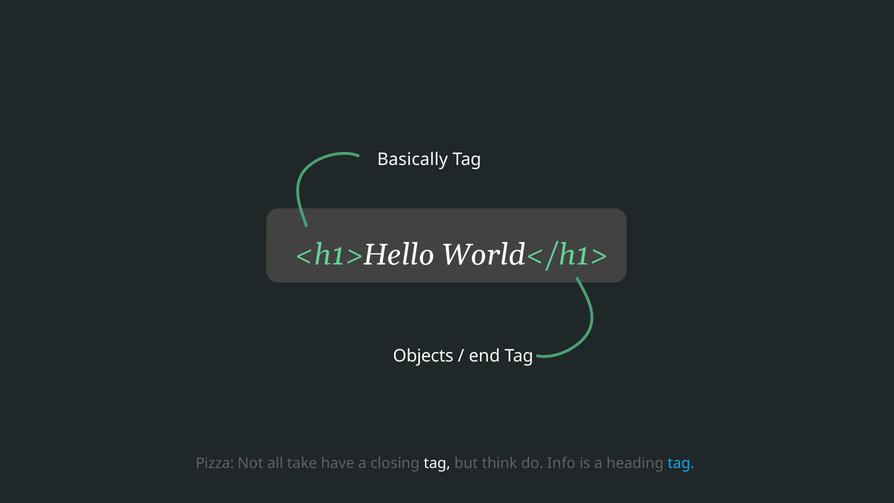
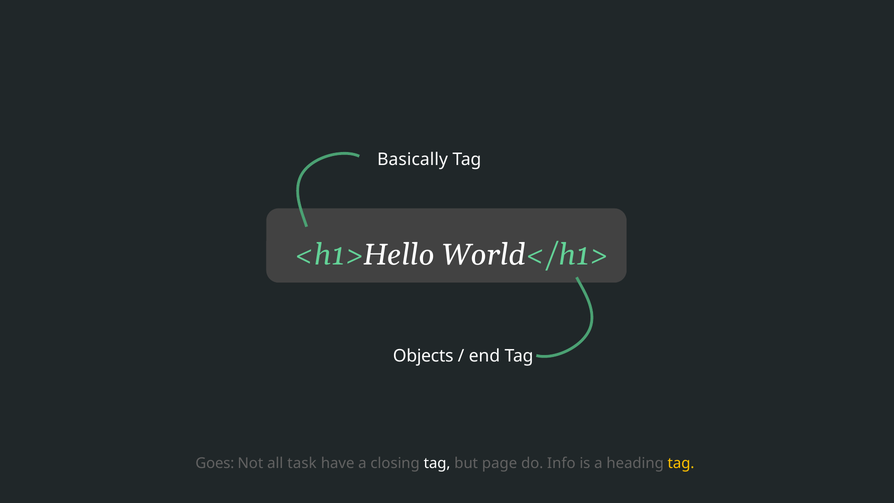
Pizza: Pizza -> Goes
take: take -> task
think: think -> page
tag at (681, 463) colour: light blue -> yellow
